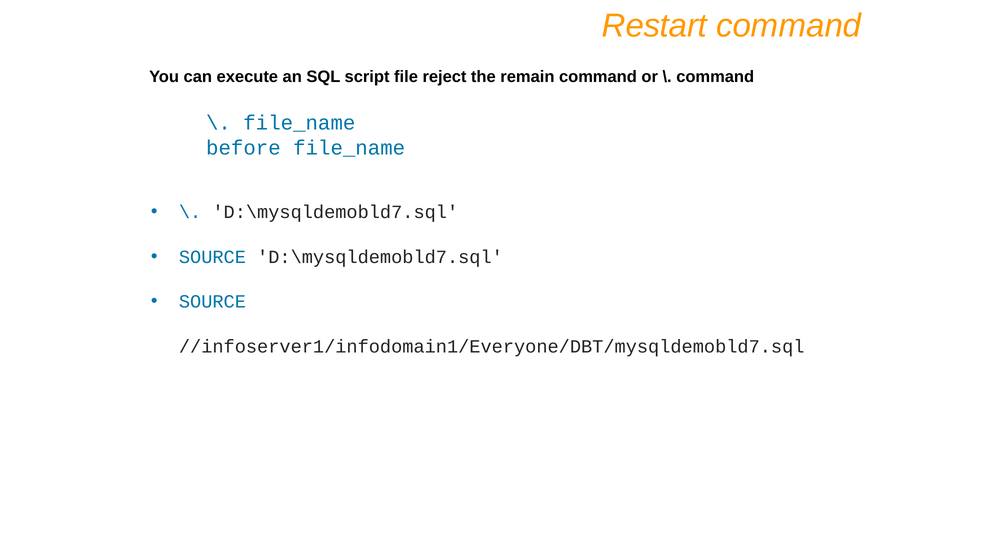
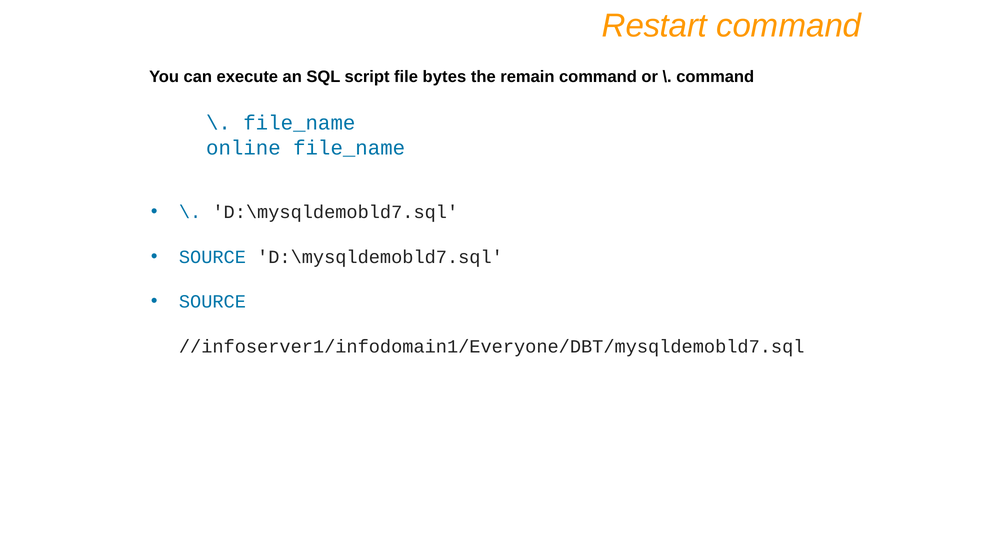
reject: reject -> bytes
before: before -> online
